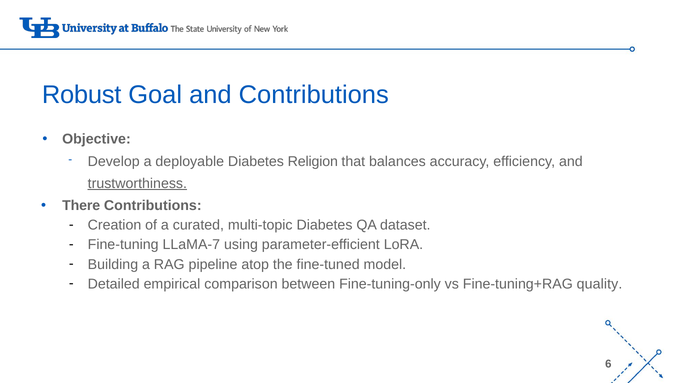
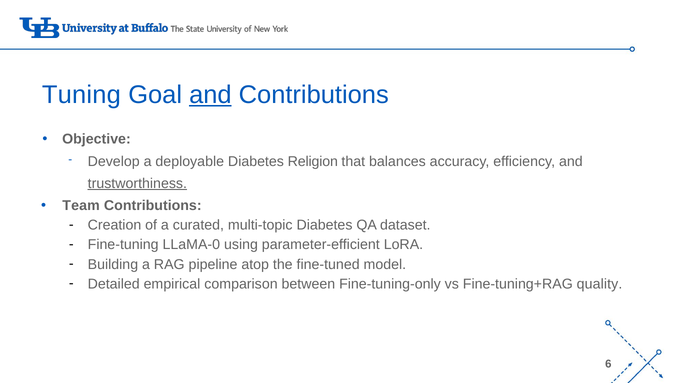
Robust: Robust -> Tuning
and at (210, 95) underline: none -> present
There: There -> Team
LLaMA-7: LLaMA-7 -> LLaMA-0
